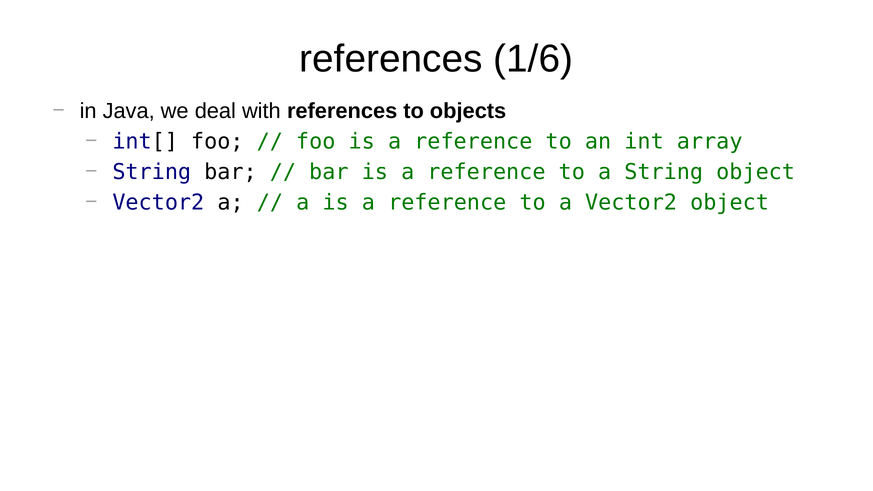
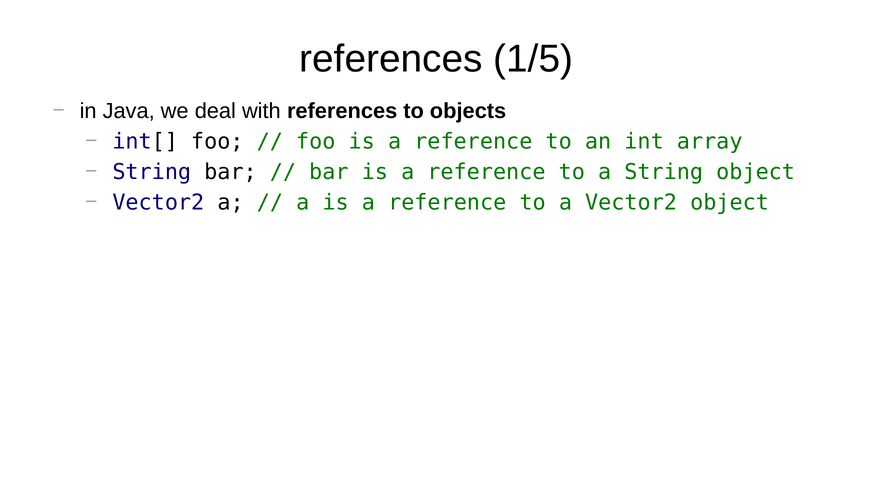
1/6: 1/6 -> 1/5
